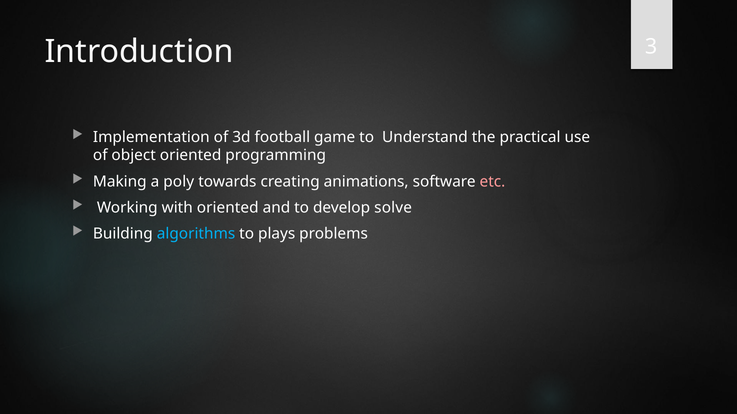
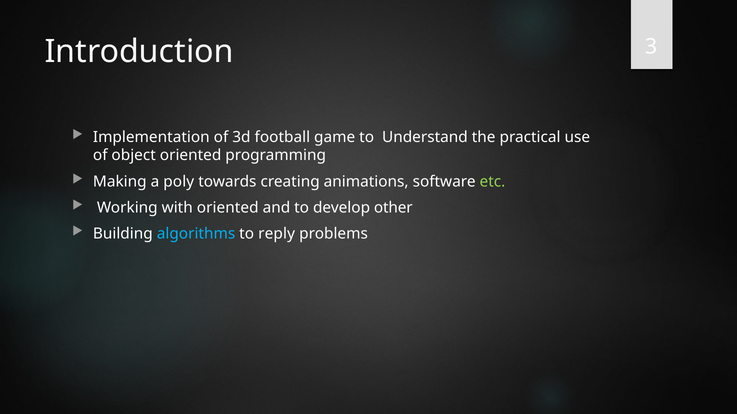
etc colour: pink -> light green
solve: solve -> other
plays: plays -> reply
